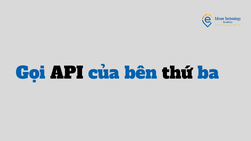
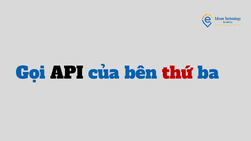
thứ colour: black -> red
